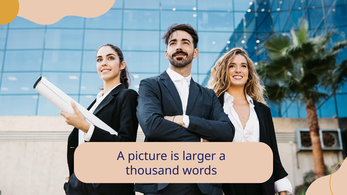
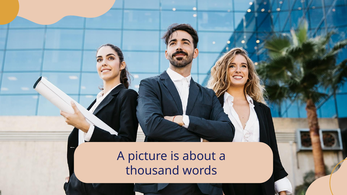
larger: larger -> about
